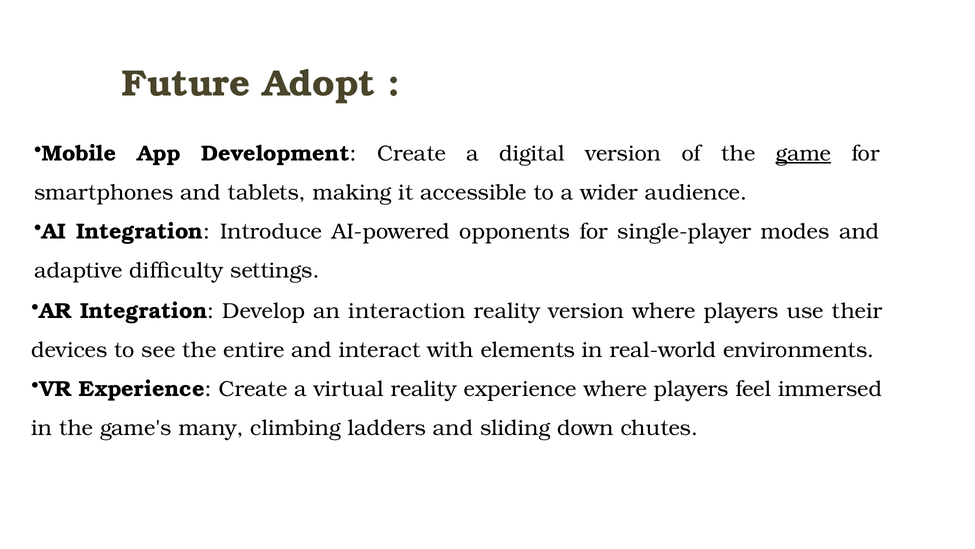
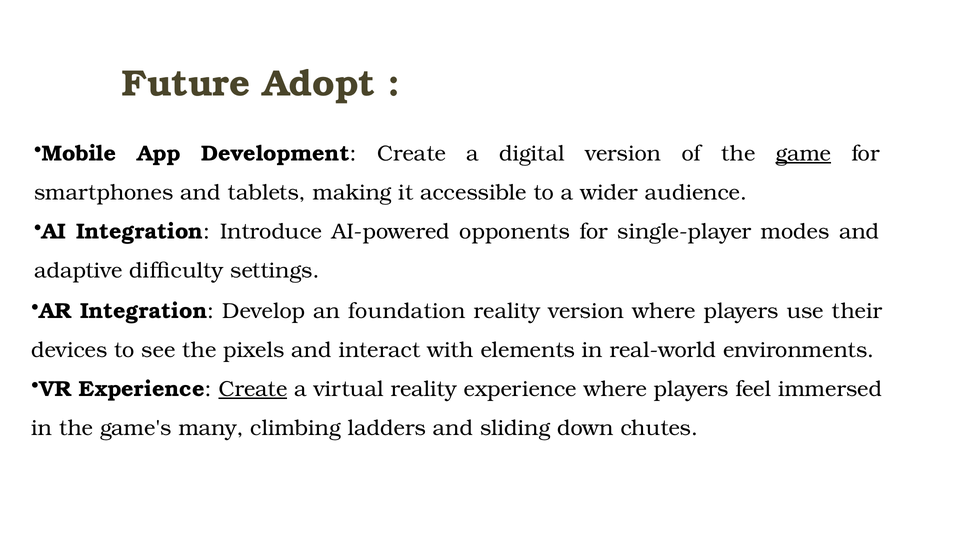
interaction: interaction -> foundation
entire: entire -> pixels
Create at (253, 389) underline: none -> present
